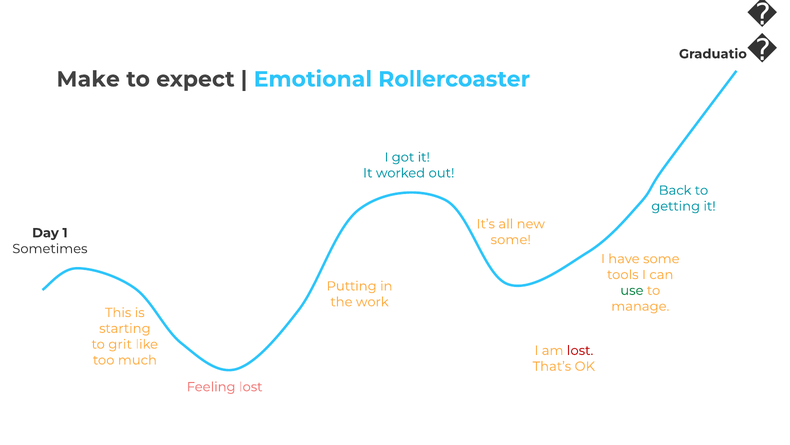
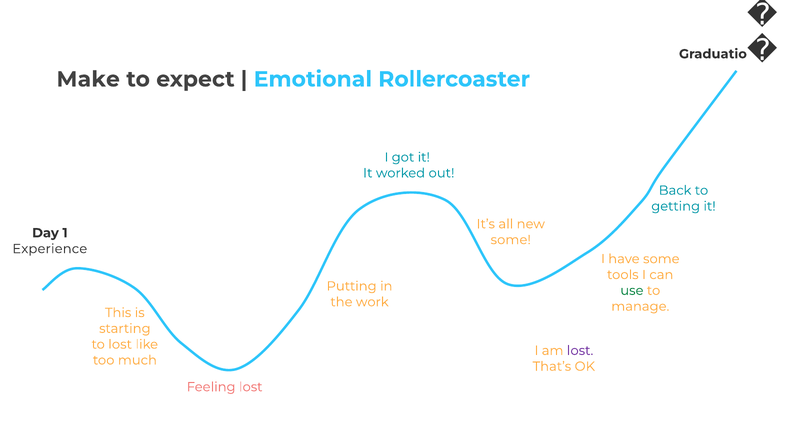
Sometimes: Sometimes -> Experience
to grit: grit -> lost
lost at (580, 350) colour: red -> purple
